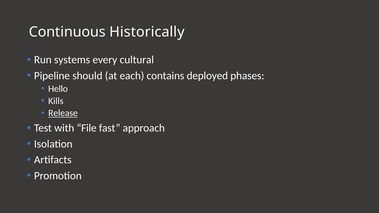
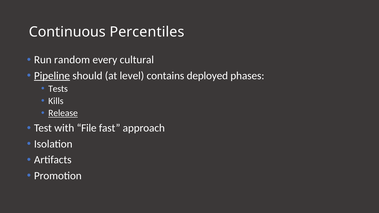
Historically: Historically -> Percentiles
systems: systems -> random
Pipeline underline: none -> present
each: each -> level
Hello: Hello -> Tests
